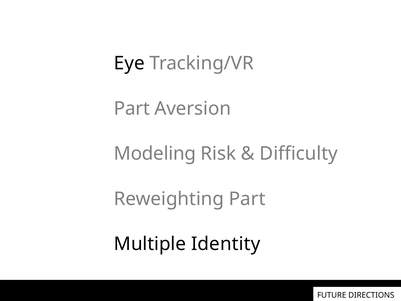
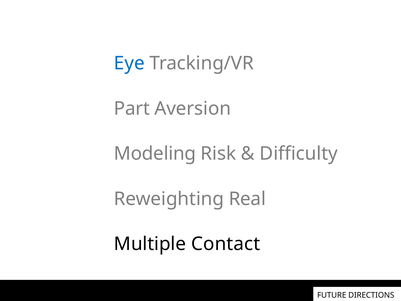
Eye colour: black -> blue
Reweighting Part: Part -> Real
Identity: Identity -> Contact
